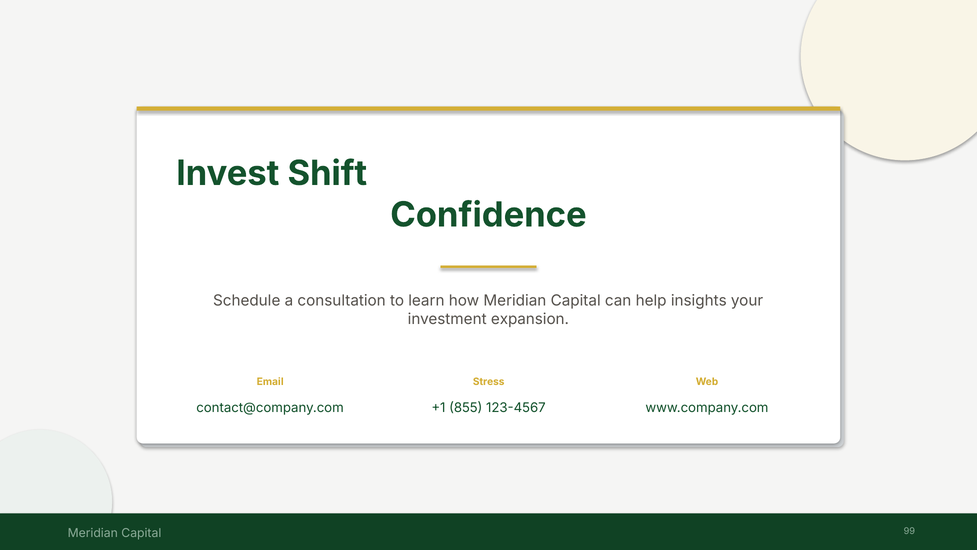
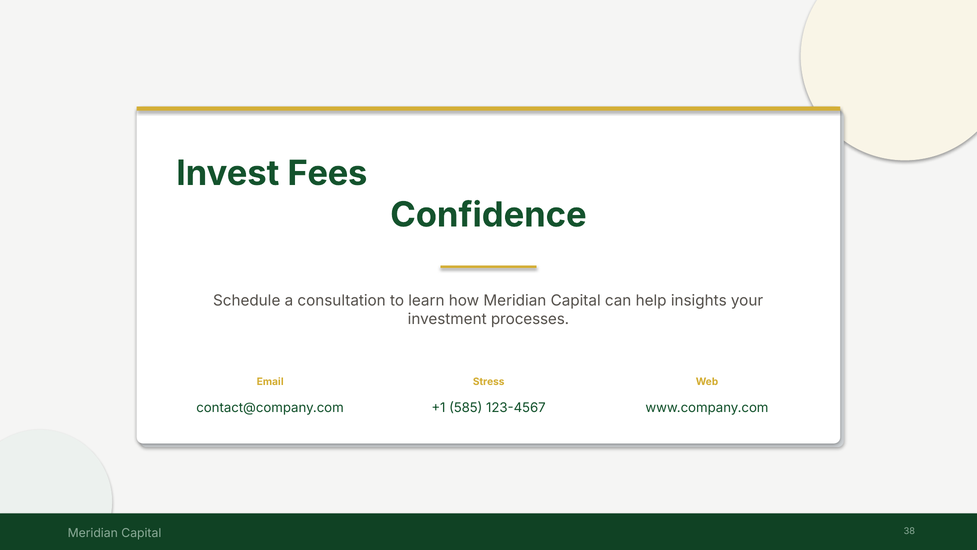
Shift: Shift -> Fees
expansion: expansion -> processes
855: 855 -> 585
99: 99 -> 38
